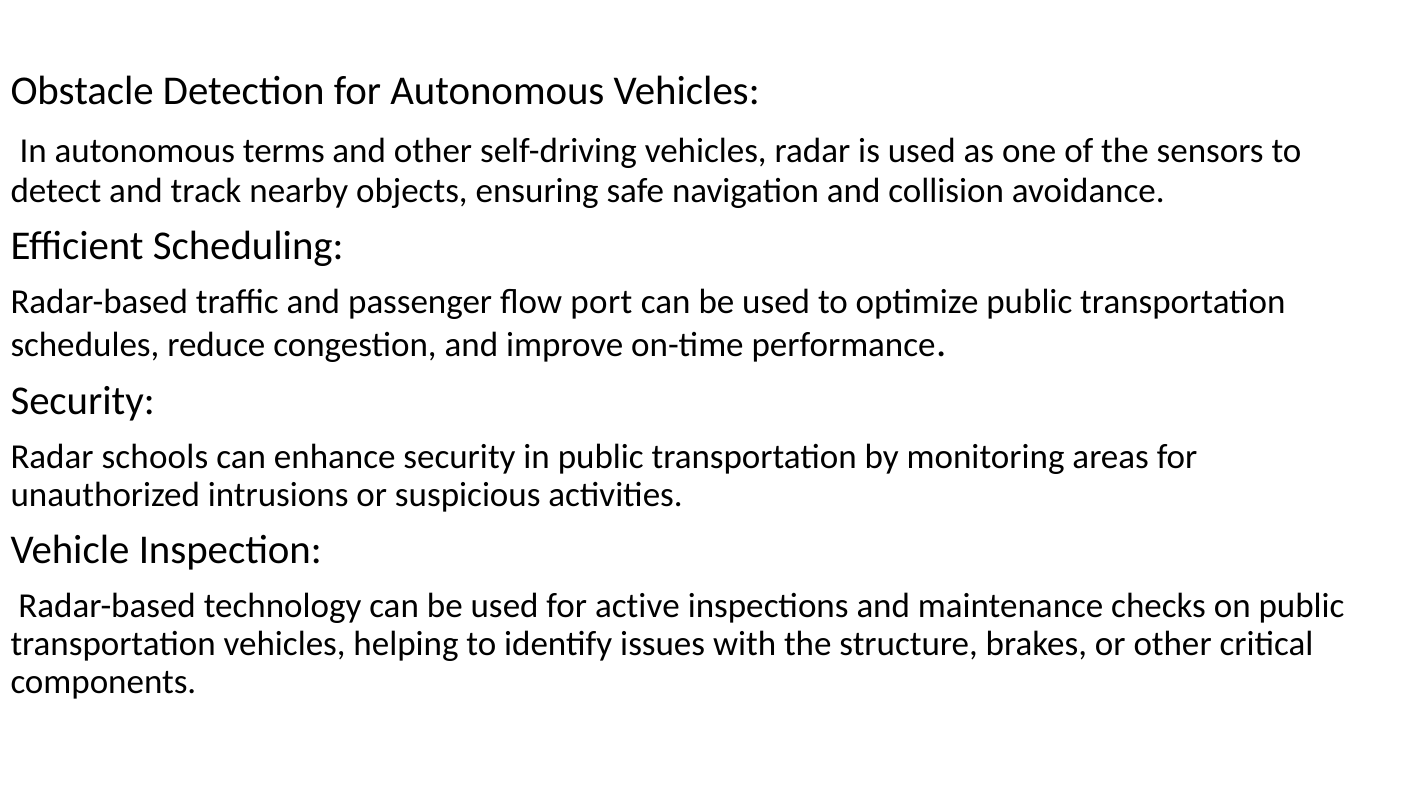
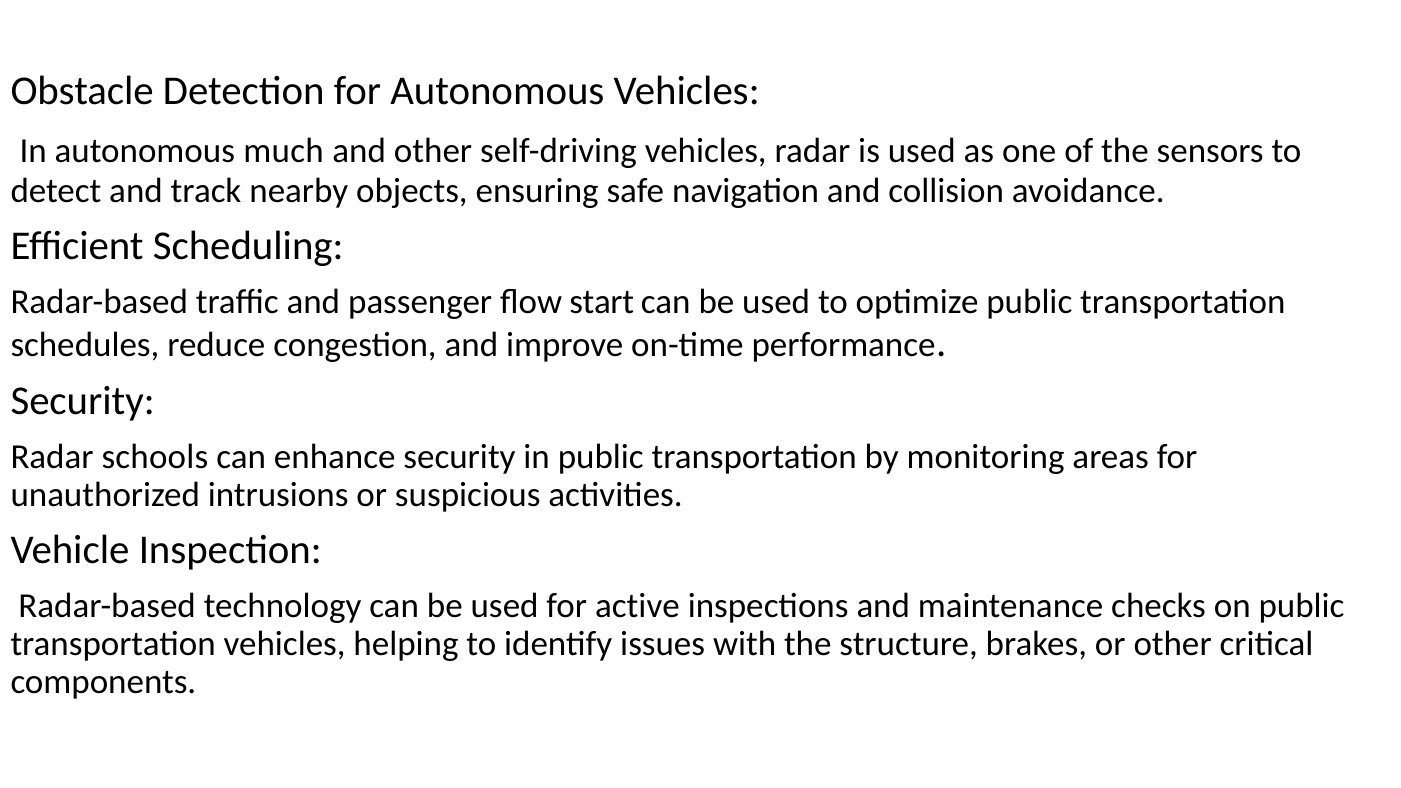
terms: terms -> much
port: port -> start
